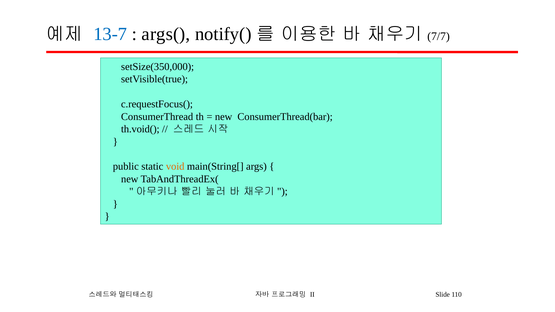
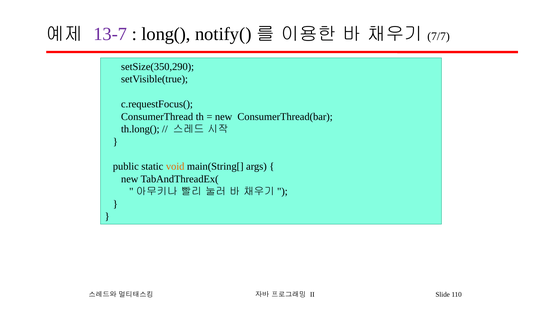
13-7 colour: blue -> purple
args(: args( -> long(
setSize(350,000: setSize(350,000 -> setSize(350,290
th.void(: th.void( -> th.long(
